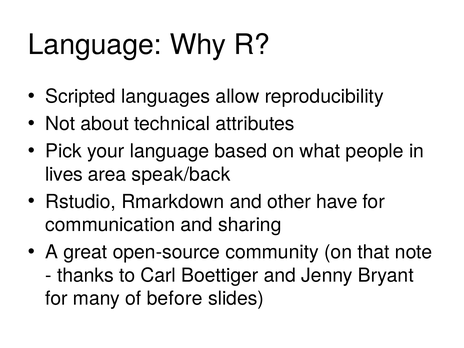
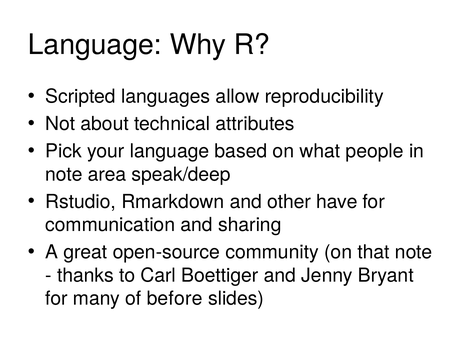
lives at (64, 174): lives -> note
speak/back: speak/back -> speak/deep
